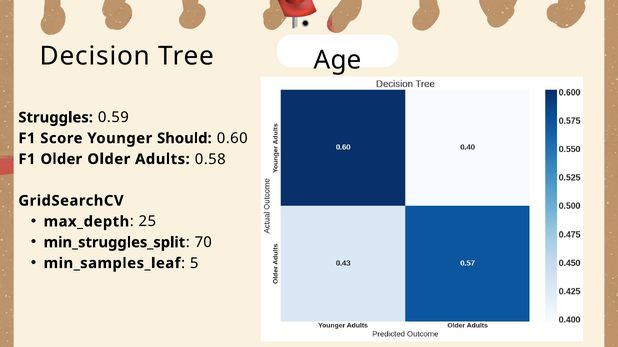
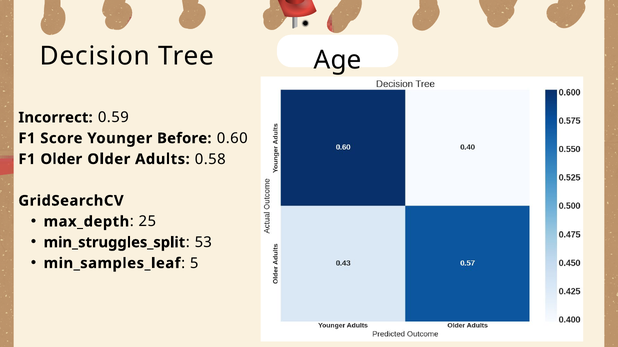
Struggles: Struggles -> Incorrect
Should: Should -> Before
70: 70 -> 53
